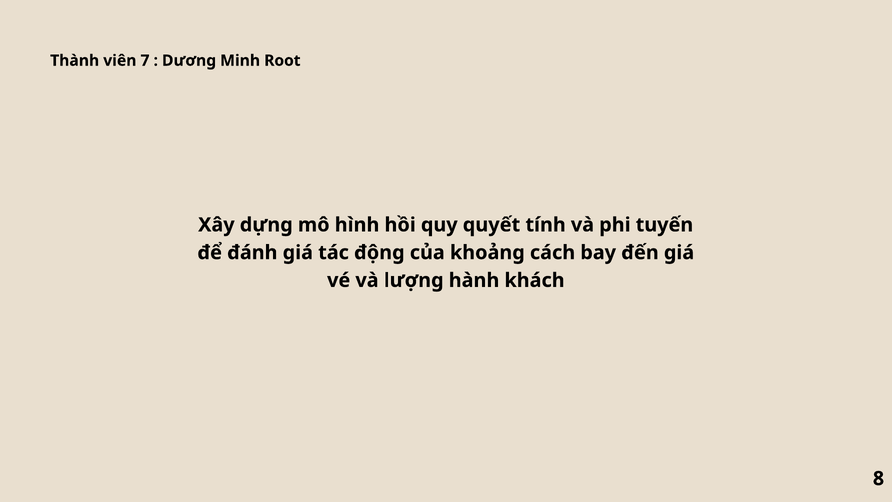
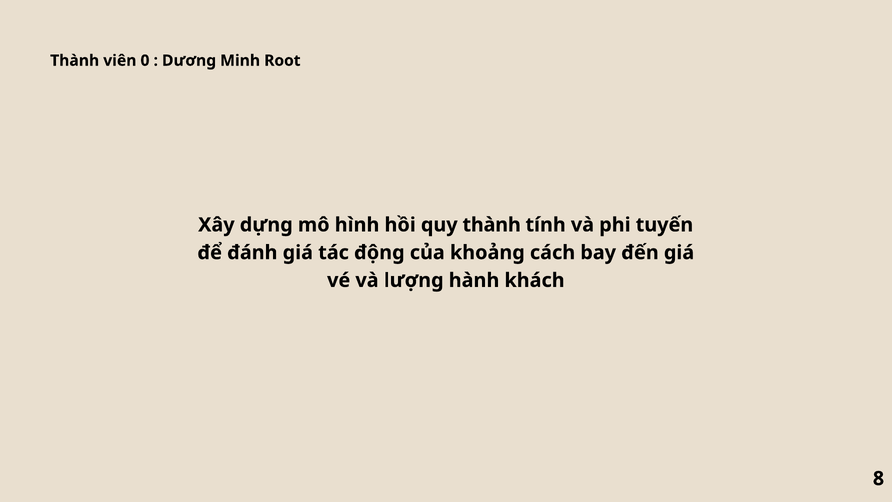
7: 7 -> 0
quy quyết: quyết -> thành
